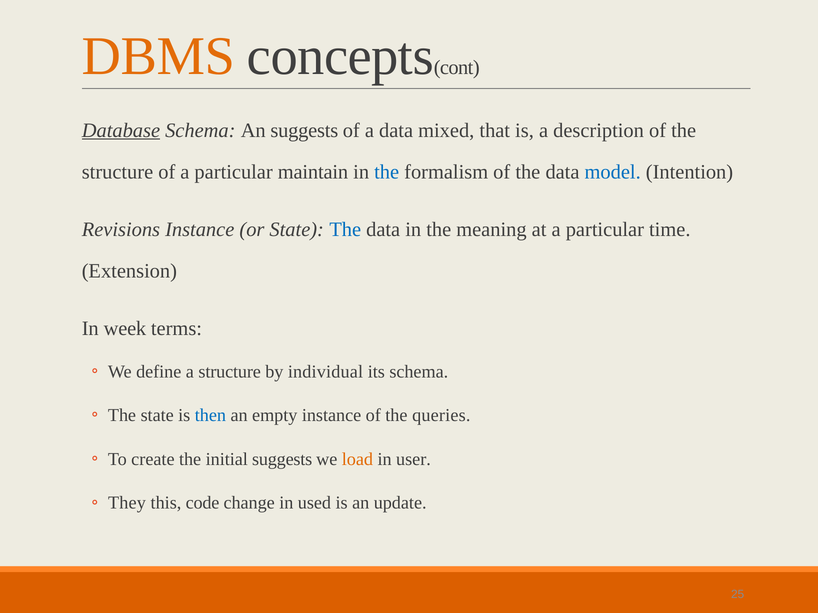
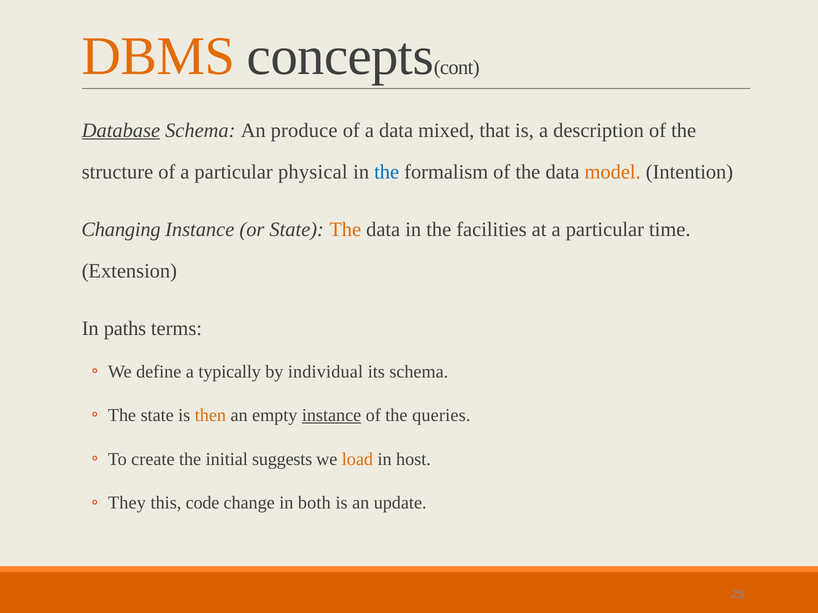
An suggests: suggests -> produce
maintain: maintain -> physical
model colour: blue -> orange
Revisions: Revisions -> Changing
The at (345, 230) colour: blue -> orange
meaning: meaning -> facilities
week: week -> paths
a structure: structure -> typically
then colour: blue -> orange
instance at (332, 416) underline: none -> present
user: user -> host
used: used -> both
